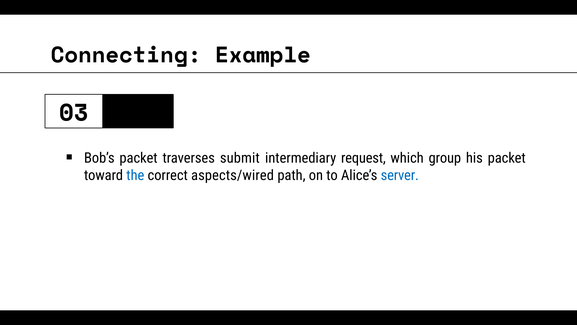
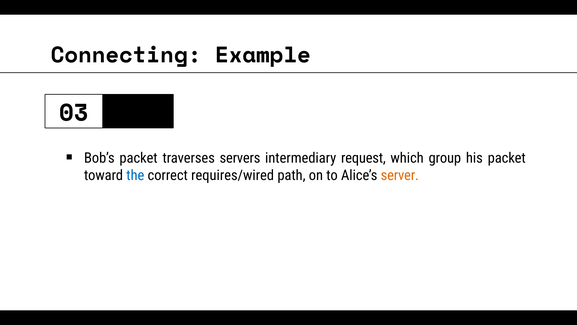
submit: submit -> servers
aspects/wired: aspects/wired -> requires/wired
server colour: blue -> orange
